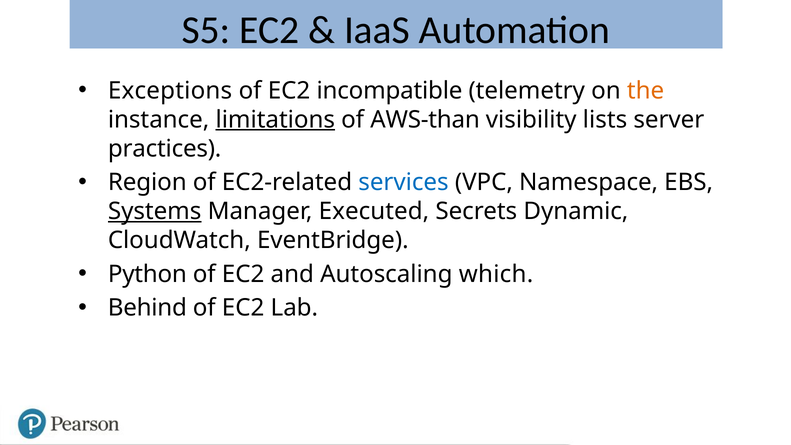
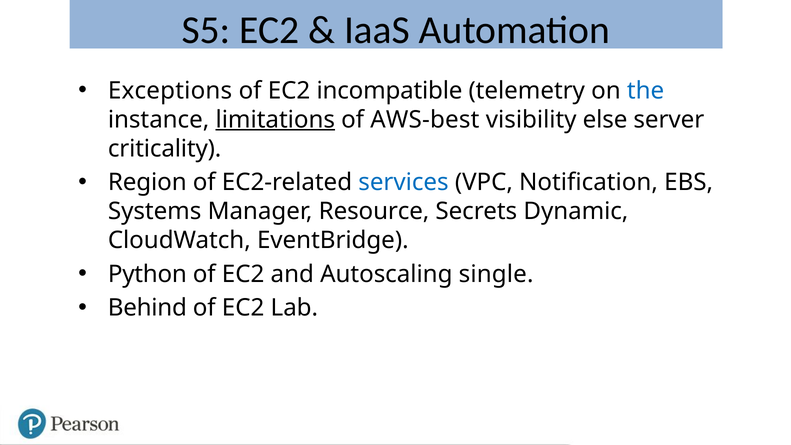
the colour: orange -> blue
AWS-than: AWS-than -> AWS-best
lists: lists -> else
practices: practices -> criticality
Namespace: Namespace -> Notification
Systems underline: present -> none
Executed: Executed -> Resource
which: which -> single
